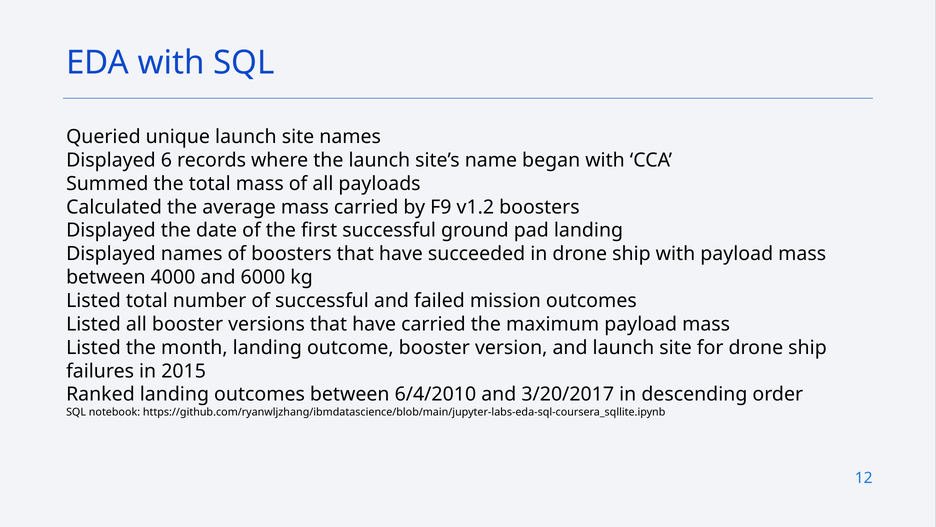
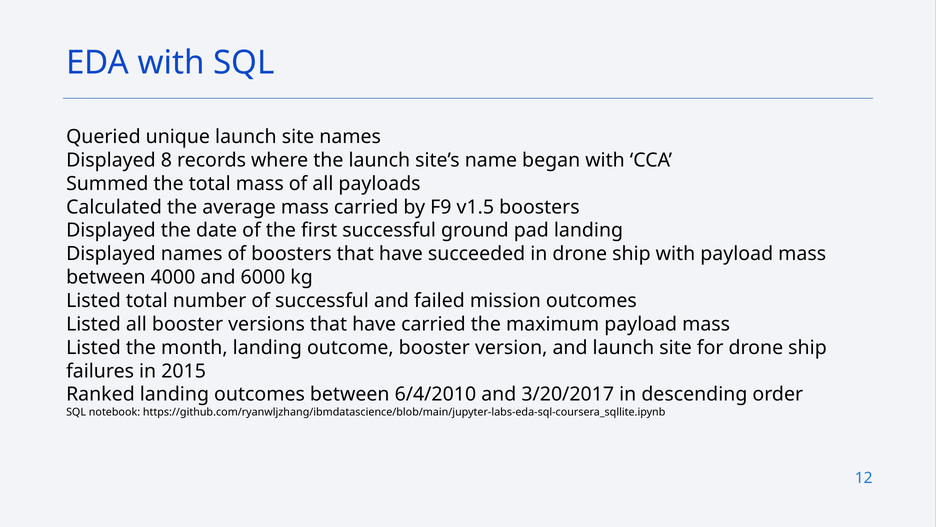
6: 6 -> 8
v1.2: v1.2 -> v1.5
